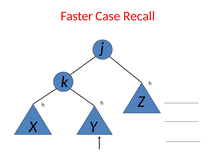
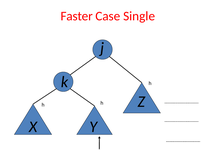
Recall: Recall -> Single
